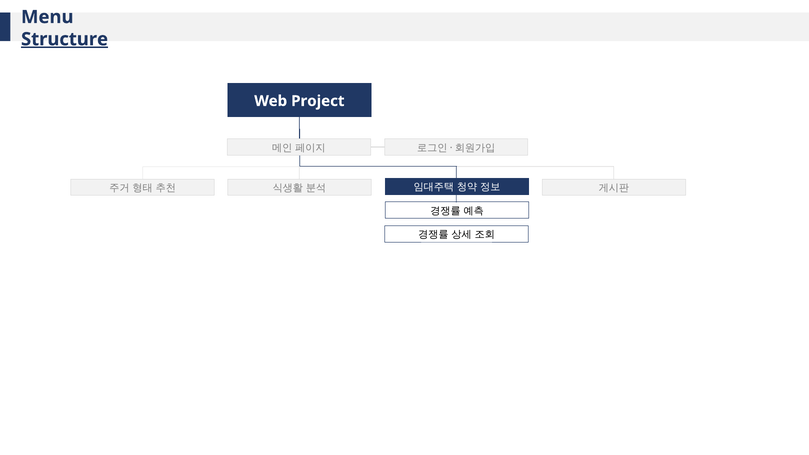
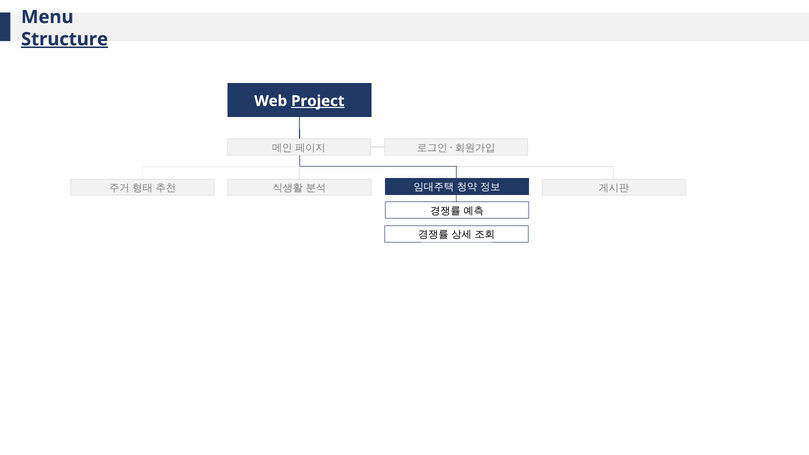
Project underline: none -> present
